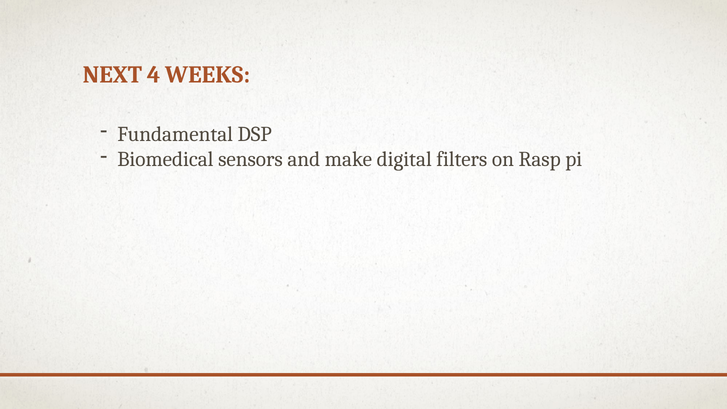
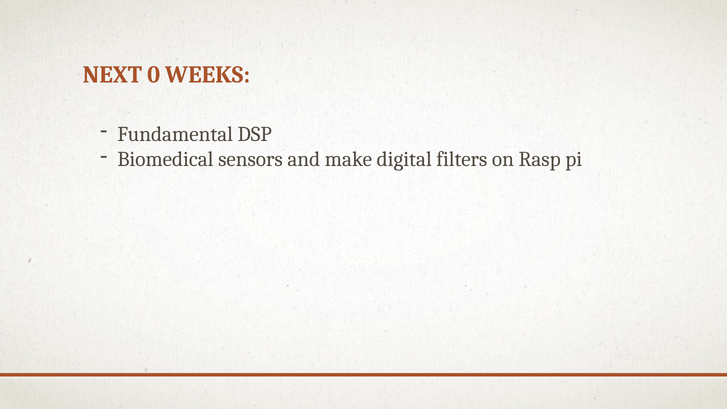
4: 4 -> 0
